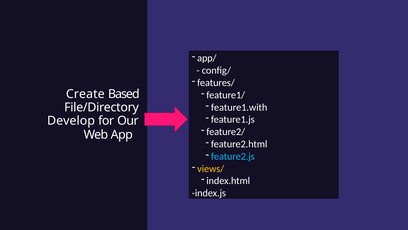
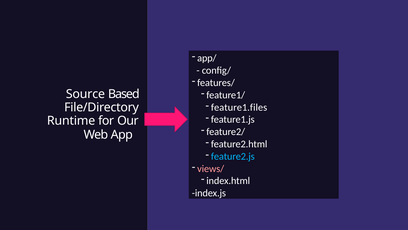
Create: Create -> Source
feature1.with: feature1.with -> feature1.files
Develop: Develop -> Runtime
views/ colour: yellow -> pink
